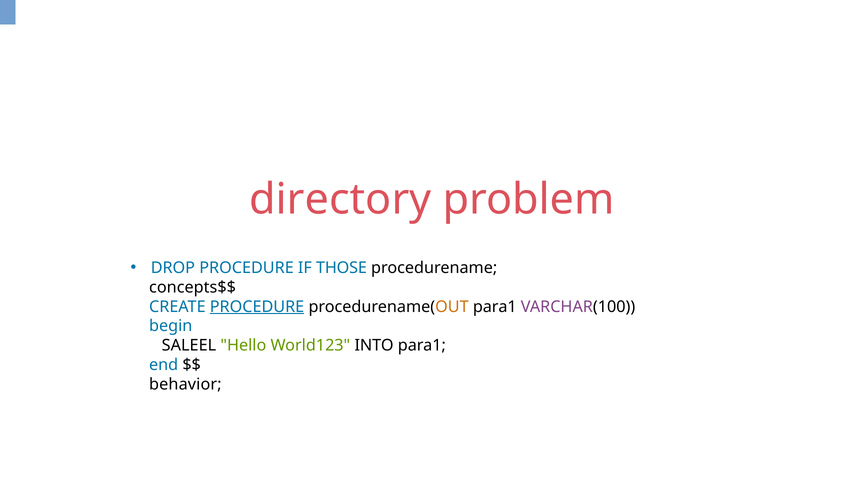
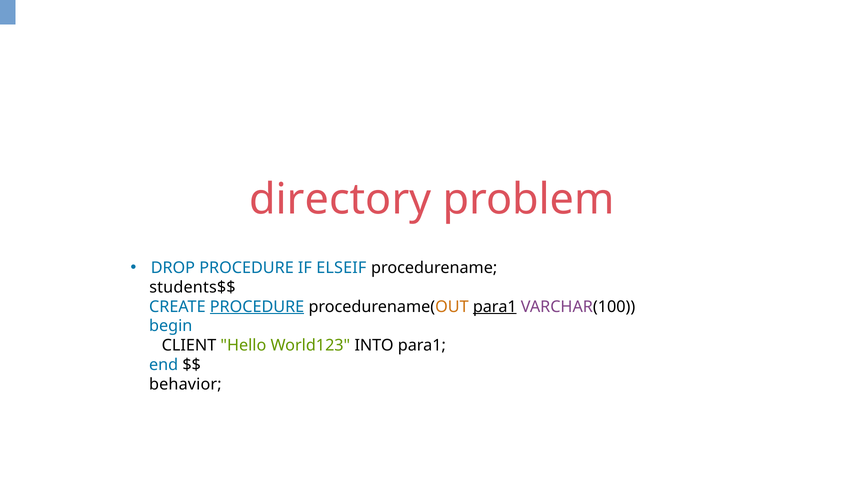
THOSE: THOSE -> ELSEIF
concepts$$: concepts$$ -> students$$
para1 at (495, 307) underline: none -> present
SALEEL: SALEEL -> CLIENT
